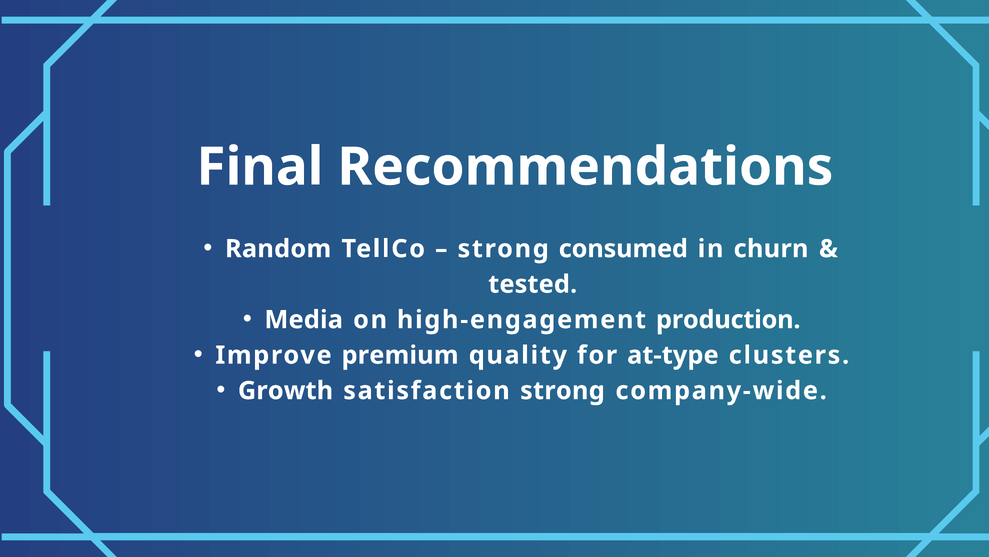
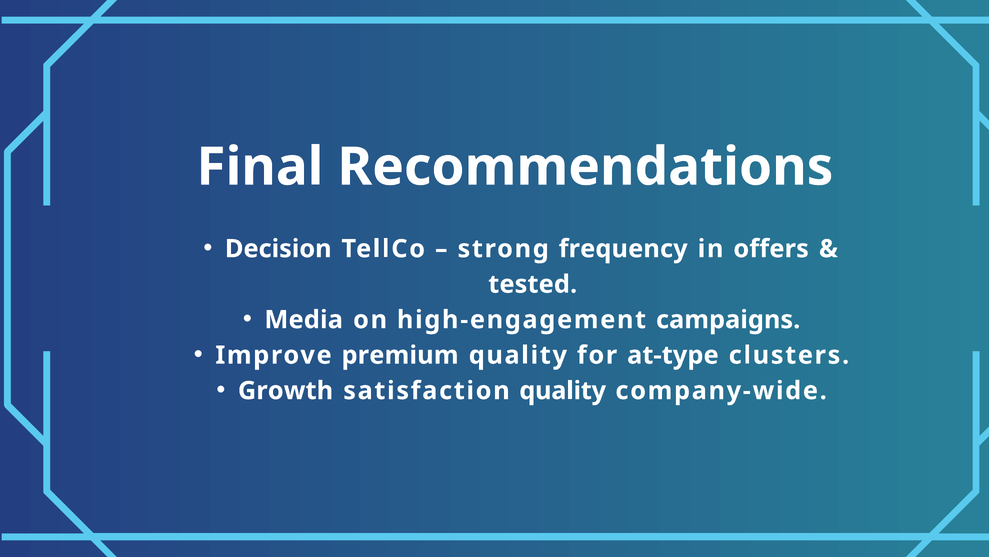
Random: Random -> Decision
consumed: consumed -> frequency
churn: churn -> offers
production: production -> campaigns
satisfaction strong: strong -> quality
